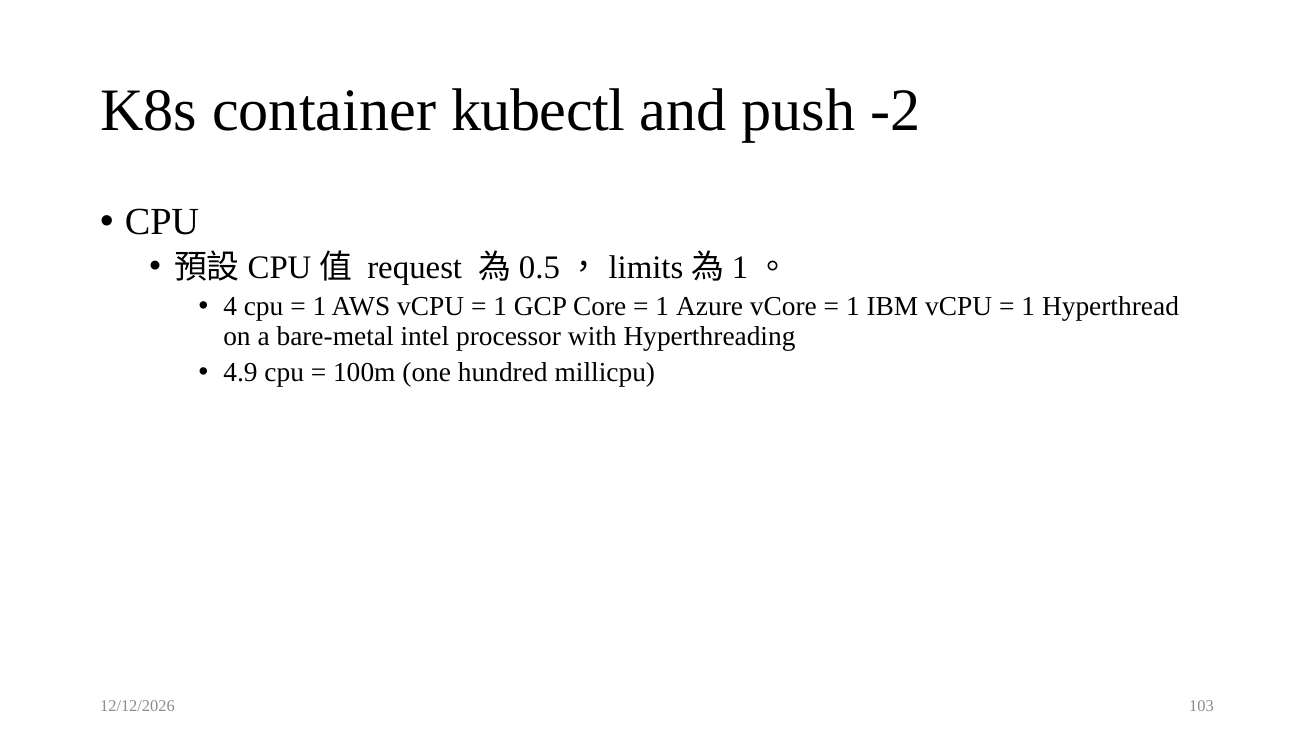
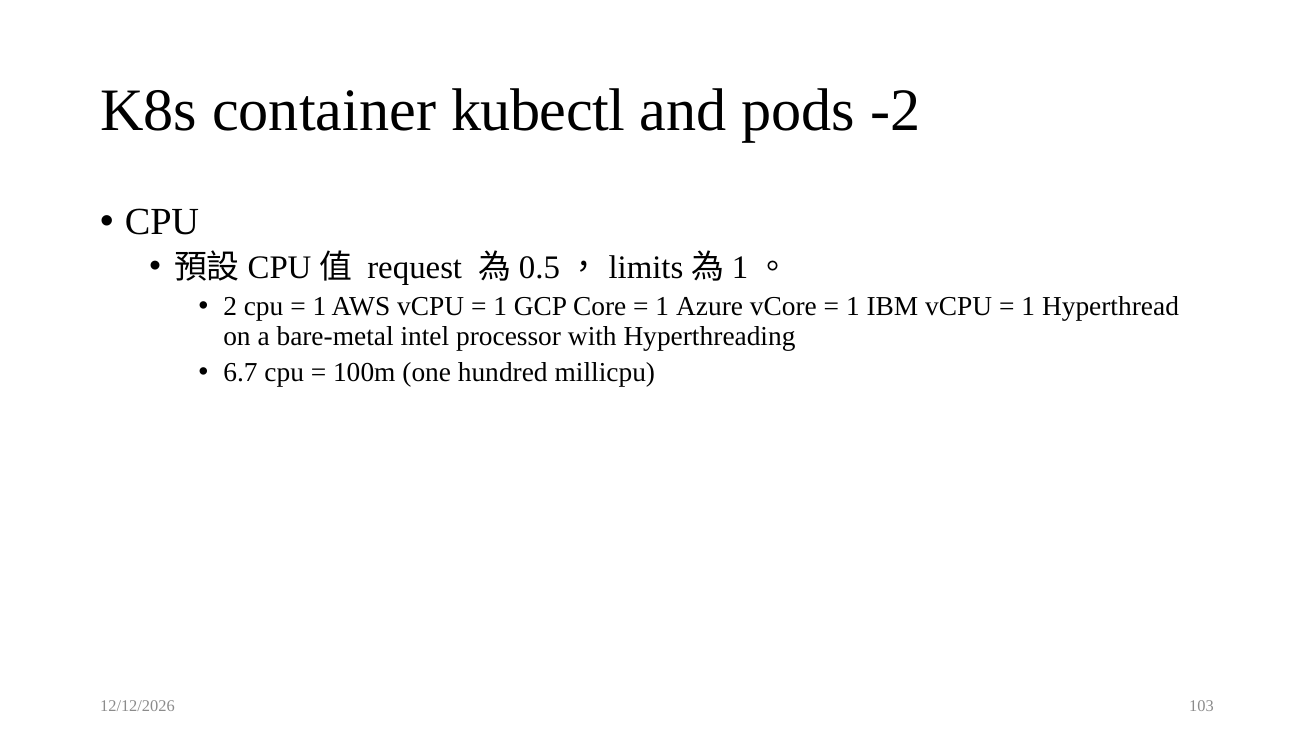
push: push -> pods
4: 4 -> 2
4.9: 4.9 -> 6.7
